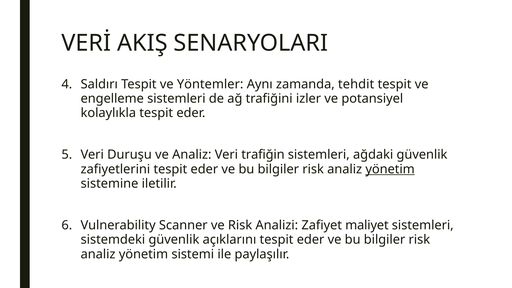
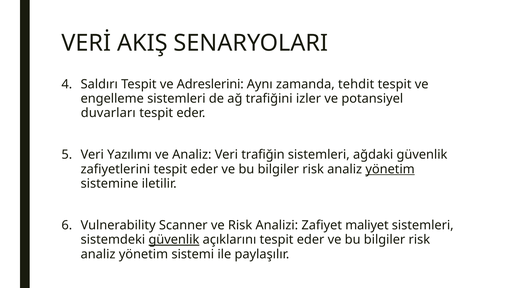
Yöntemler: Yöntemler -> Adreslerini
kolaylıkla: kolaylıkla -> duvarları
Duruşu: Duruşu -> Yazılımı
güvenlik at (174, 240) underline: none -> present
